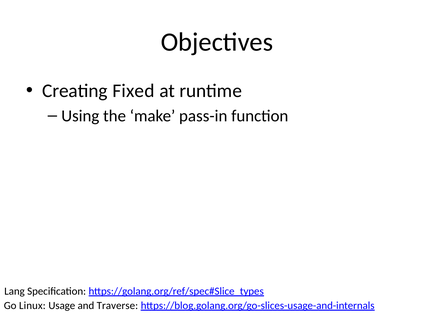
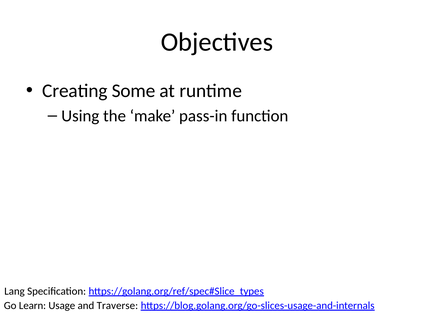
Fixed: Fixed -> Some
Linux: Linux -> Learn
